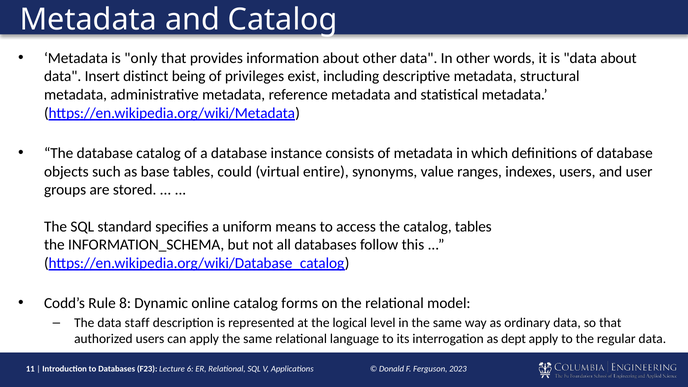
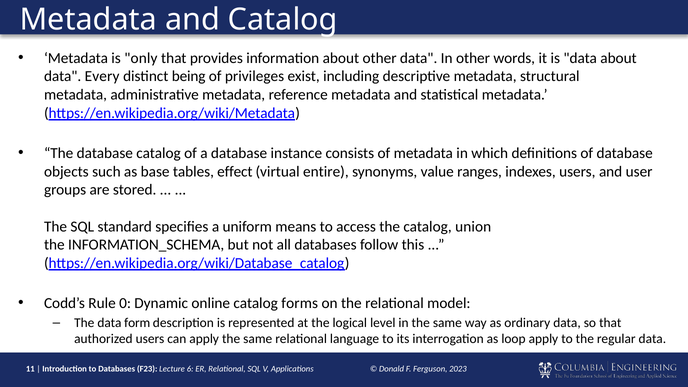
Insert: Insert -> Every
could: could -> effect
catalog tables: tables -> union
8: 8 -> 0
staff: staff -> form
dept: dept -> loop
